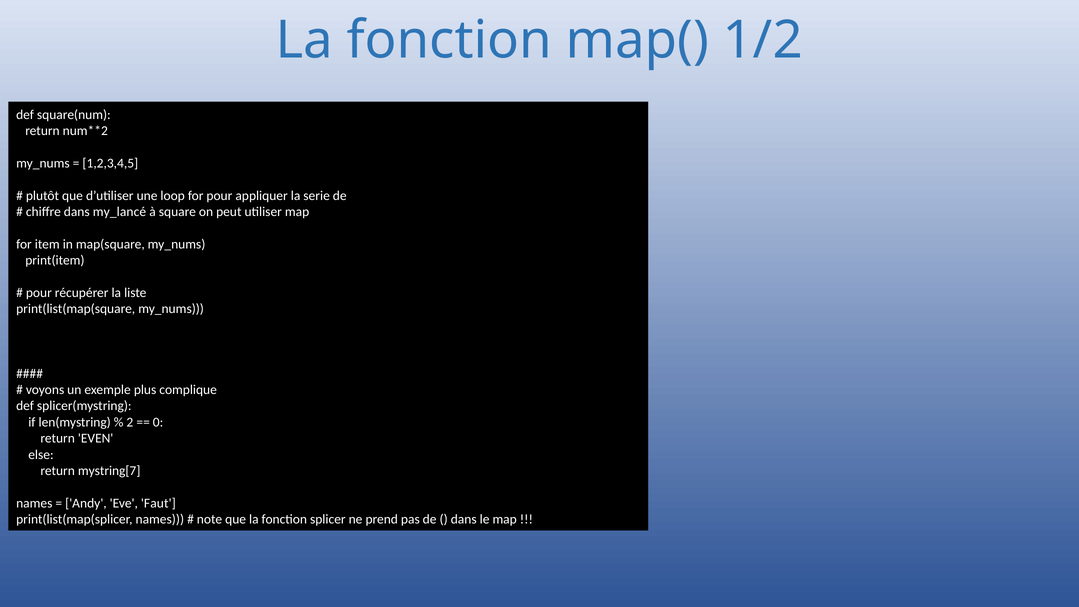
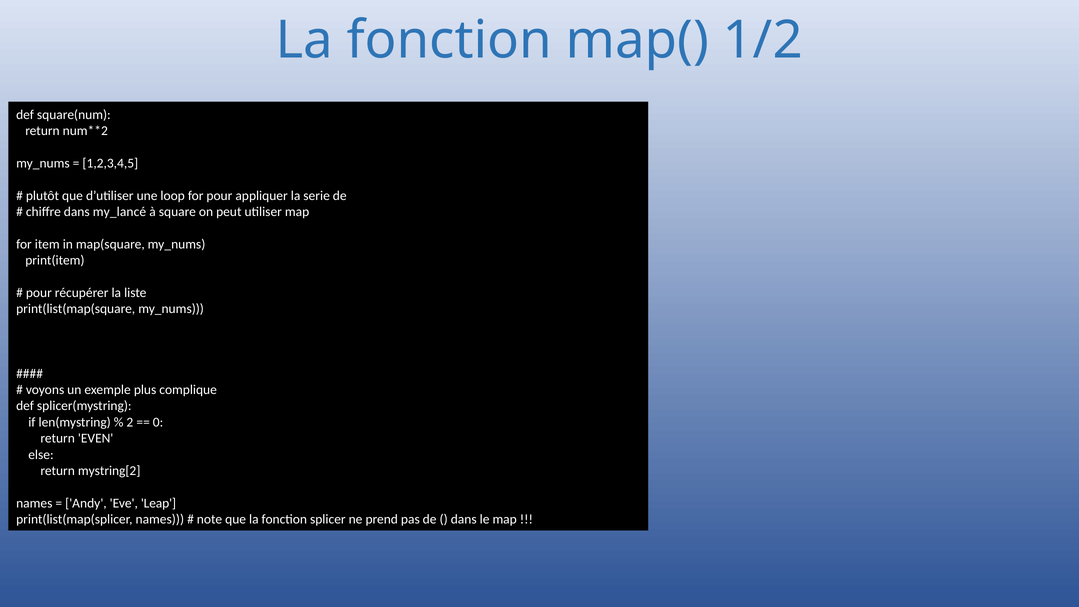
mystring[7: mystring[7 -> mystring[2
Faut: Faut -> Leap
